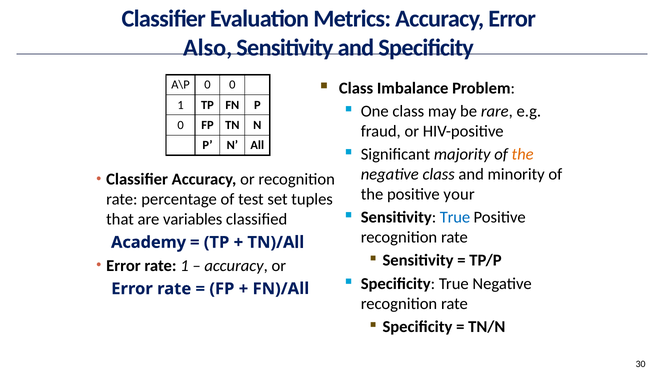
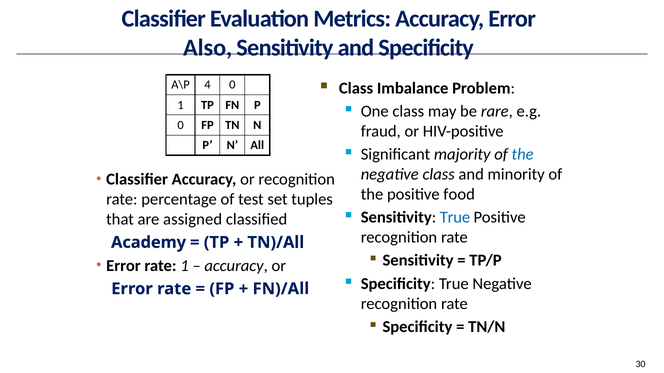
A\P 0: 0 -> 4
the at (523, 155) colour: orange -> blue
your: your -> food
variables: variables -> assigned
